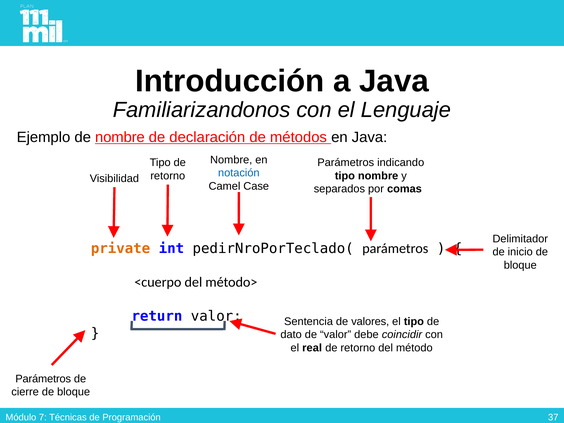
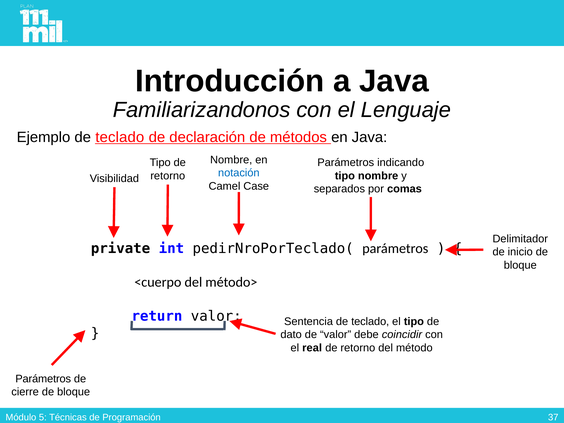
Ejemplo de nombre: nombre -> teclado
private colour: orange -> black
Sentencia de valores: valores -> teclado
7: 7 -> 5
